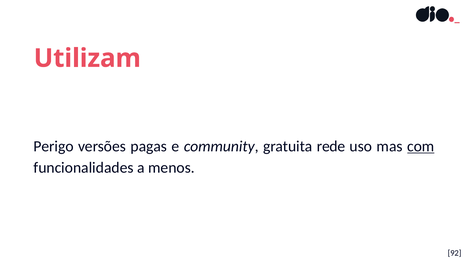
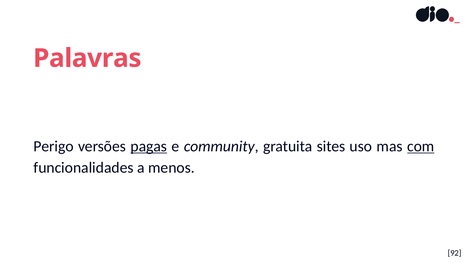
Utilizam: Utilizam -> Palavras
pagas underline: none -> present
rede: rede -> sites
